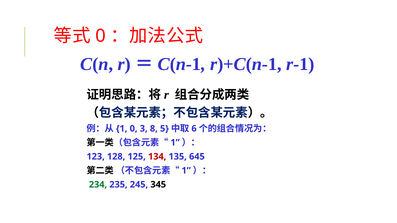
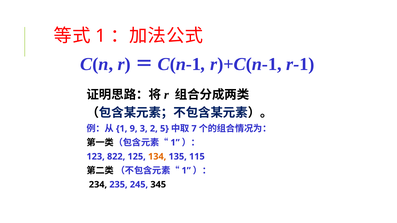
0 at (101, 36): 0 -> 1
0 at (134, 129): 0 -> 9
8: 8 -> 2
6: 6 -> 7
128: 128 -> 822
134 colour: red -> orange
645: 645 -> 115
234 colour: green -> black
